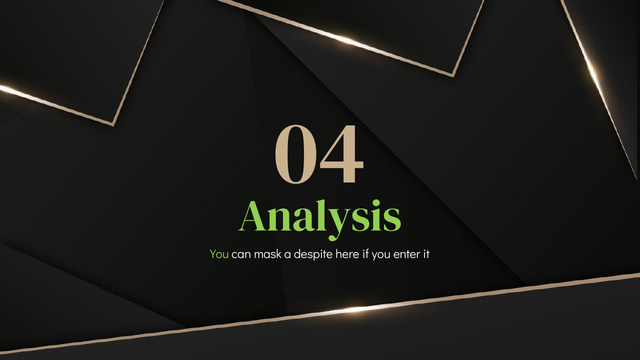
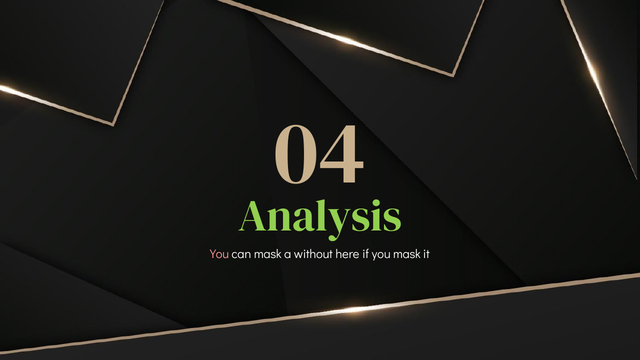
You at (219, 254) colour: light green -> pink
despite: despite -> without
you enter: enter -> mask
